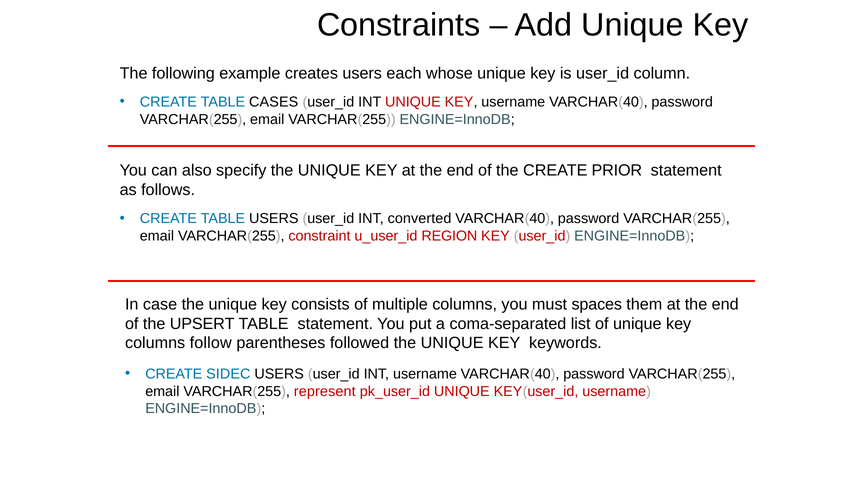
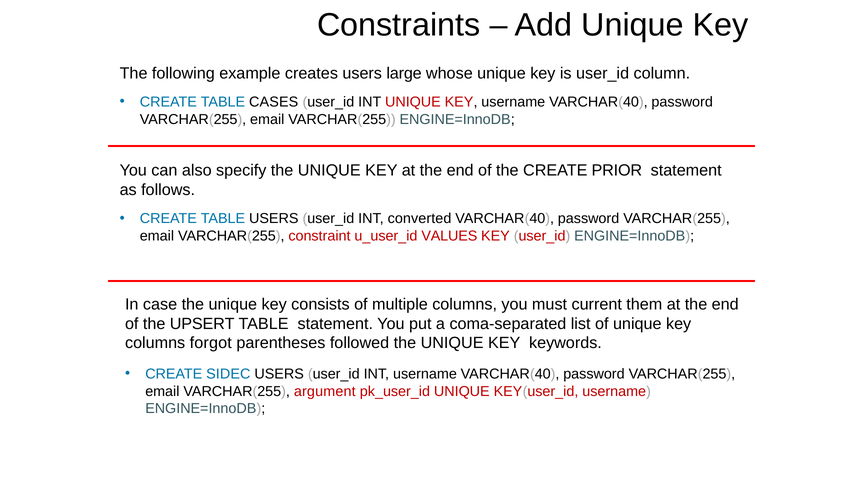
each: each -> large
REGION: REGION -> VALUES
spaces: spaces -> current
follow: follow -> forgot
represent: represent -> argument
